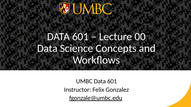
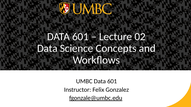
00: 00 -> 02
